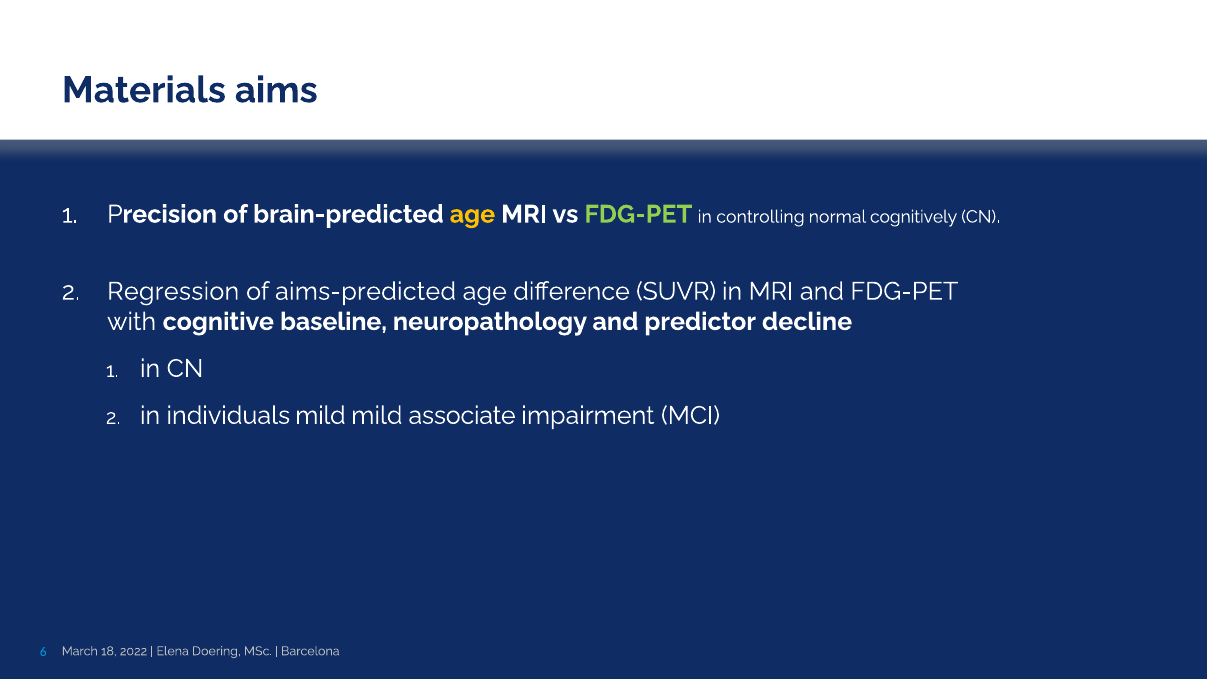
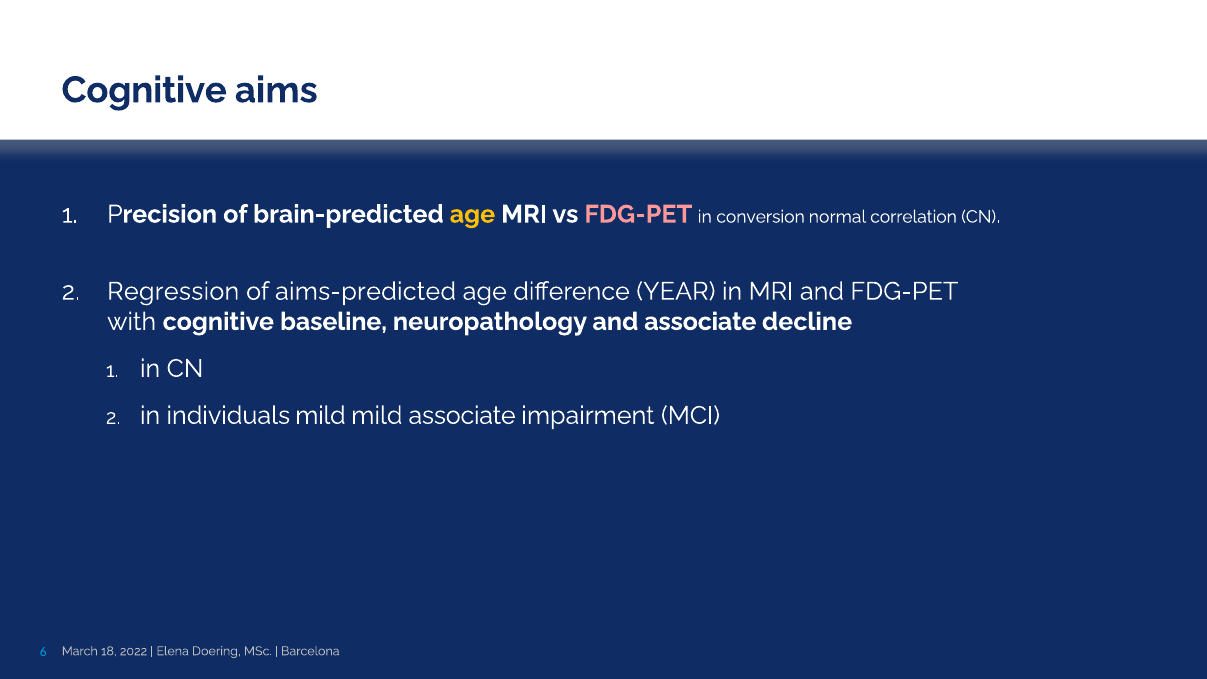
Materials at (144, 90): Materials -> Cognitive
FDG-PET at (638, 214) colour: light green -> pink
controlling: controlling -> conversion
cognitively: cognitively -> correlation
SUVR: SUVR -> YEAR
and predictor: predictor -> associate
